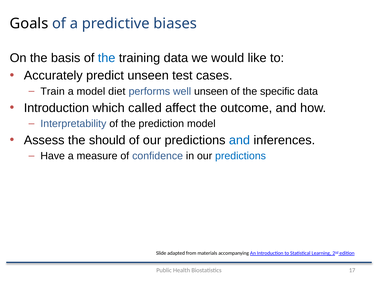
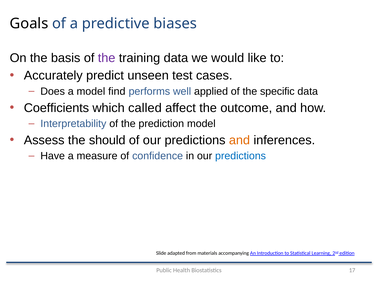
the at (107, 58) colour: blue -> purple
Train: Train -> Does
diet: diet -> find
well unseen: unseen -> applied
Introduction at (56, 108): Introduction -> Coefficients
and at (240, 140) colour: blue -> orange
